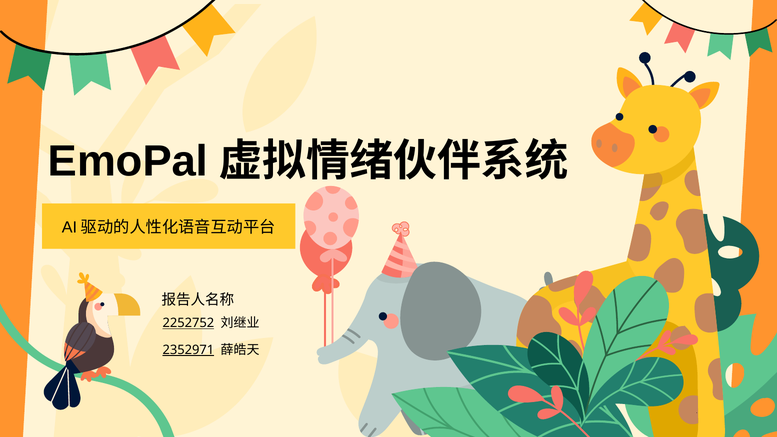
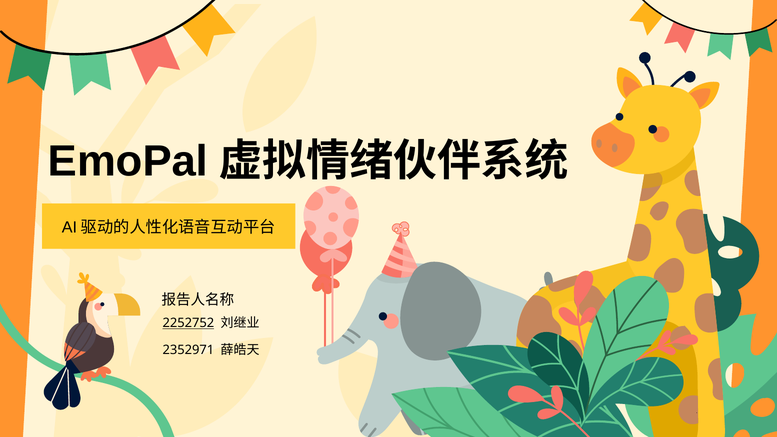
2352971 underline: present -> none
